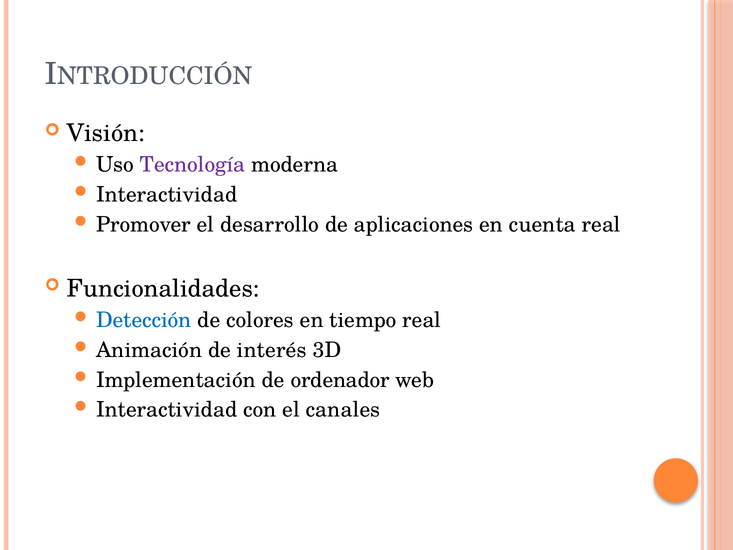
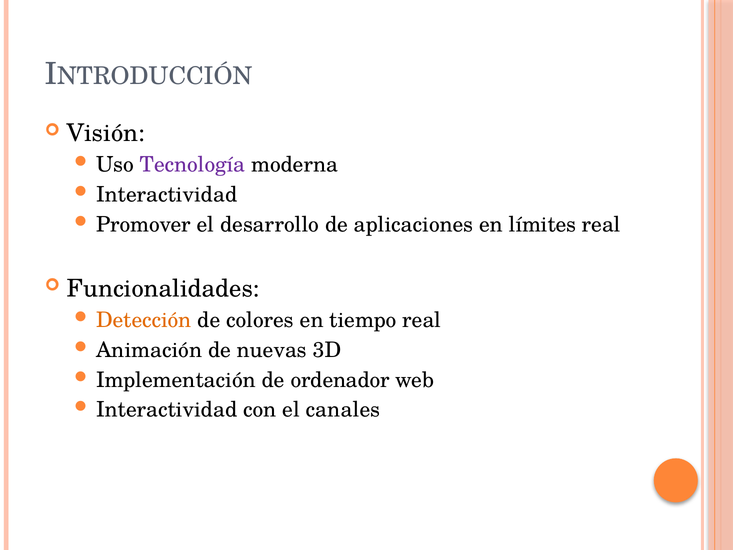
cuenta: cuenta -> límites
Detección colour: blue -> orange
interés: interés -> nuevas
